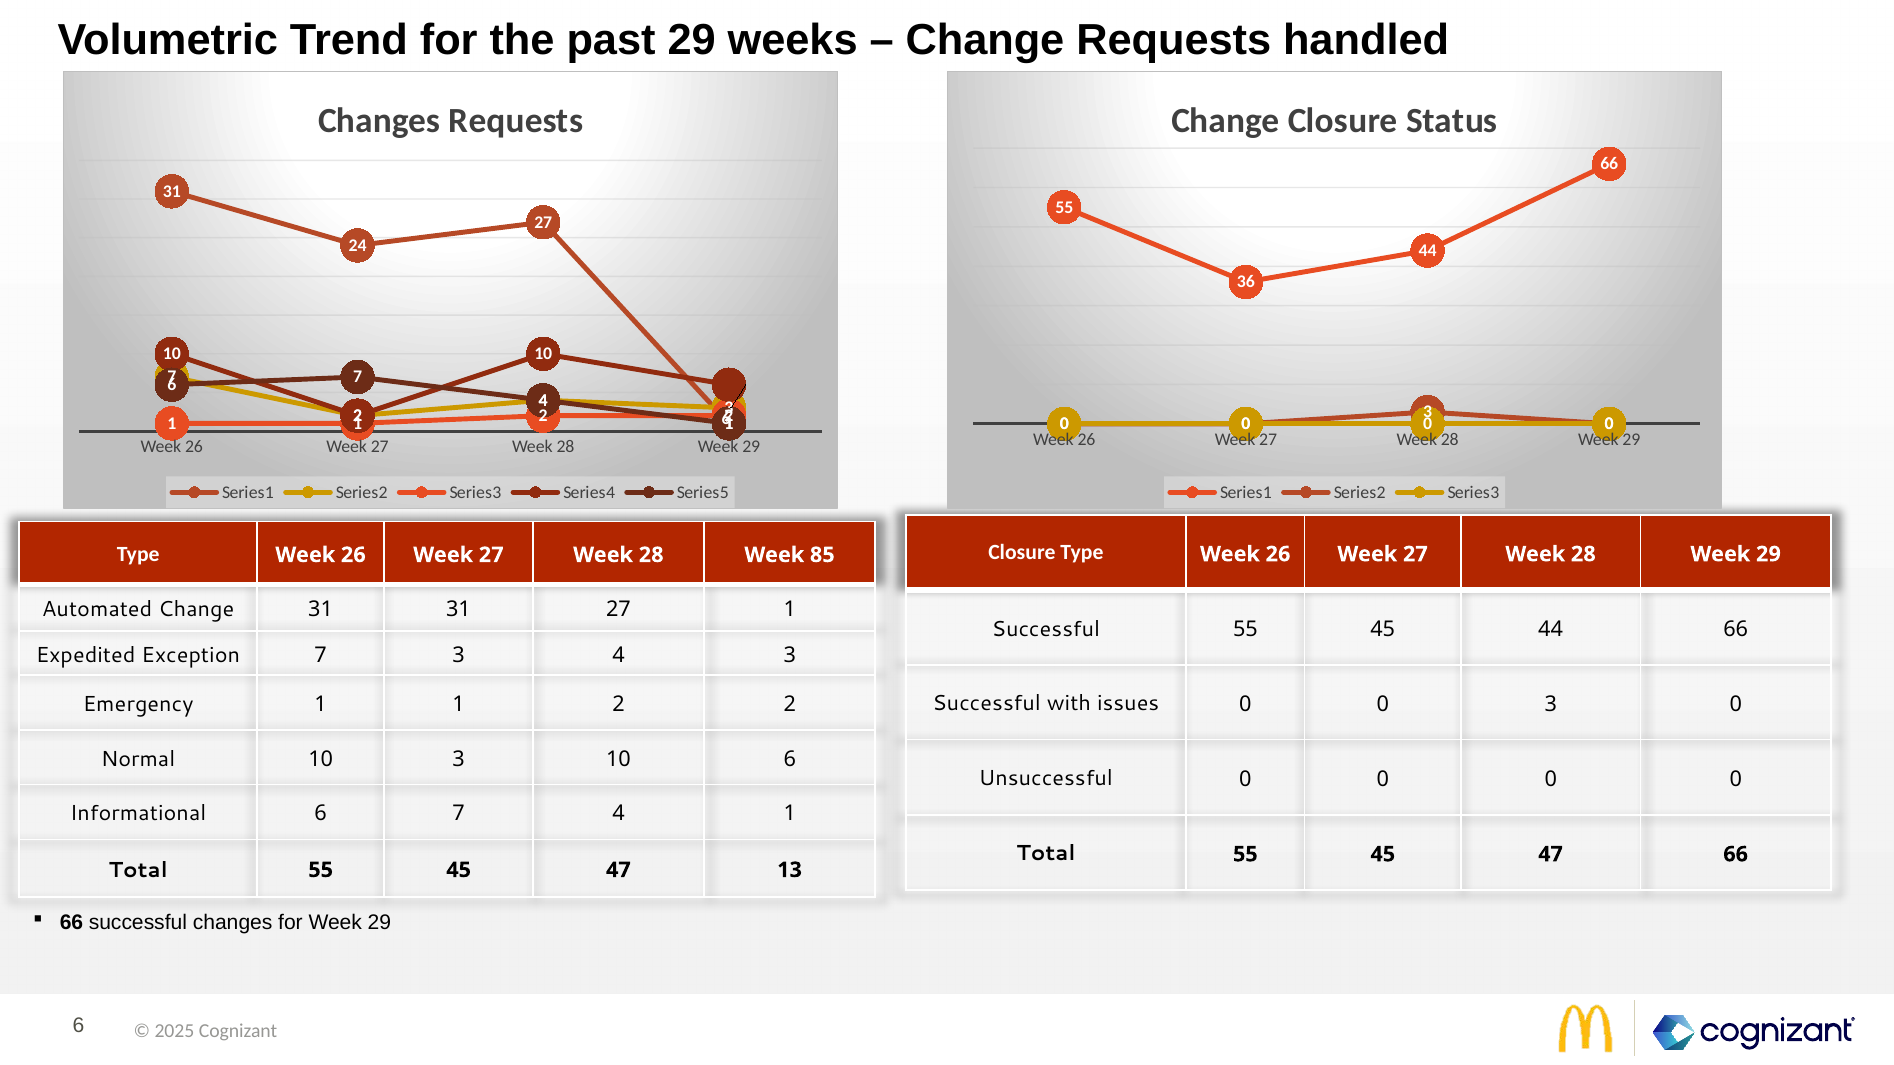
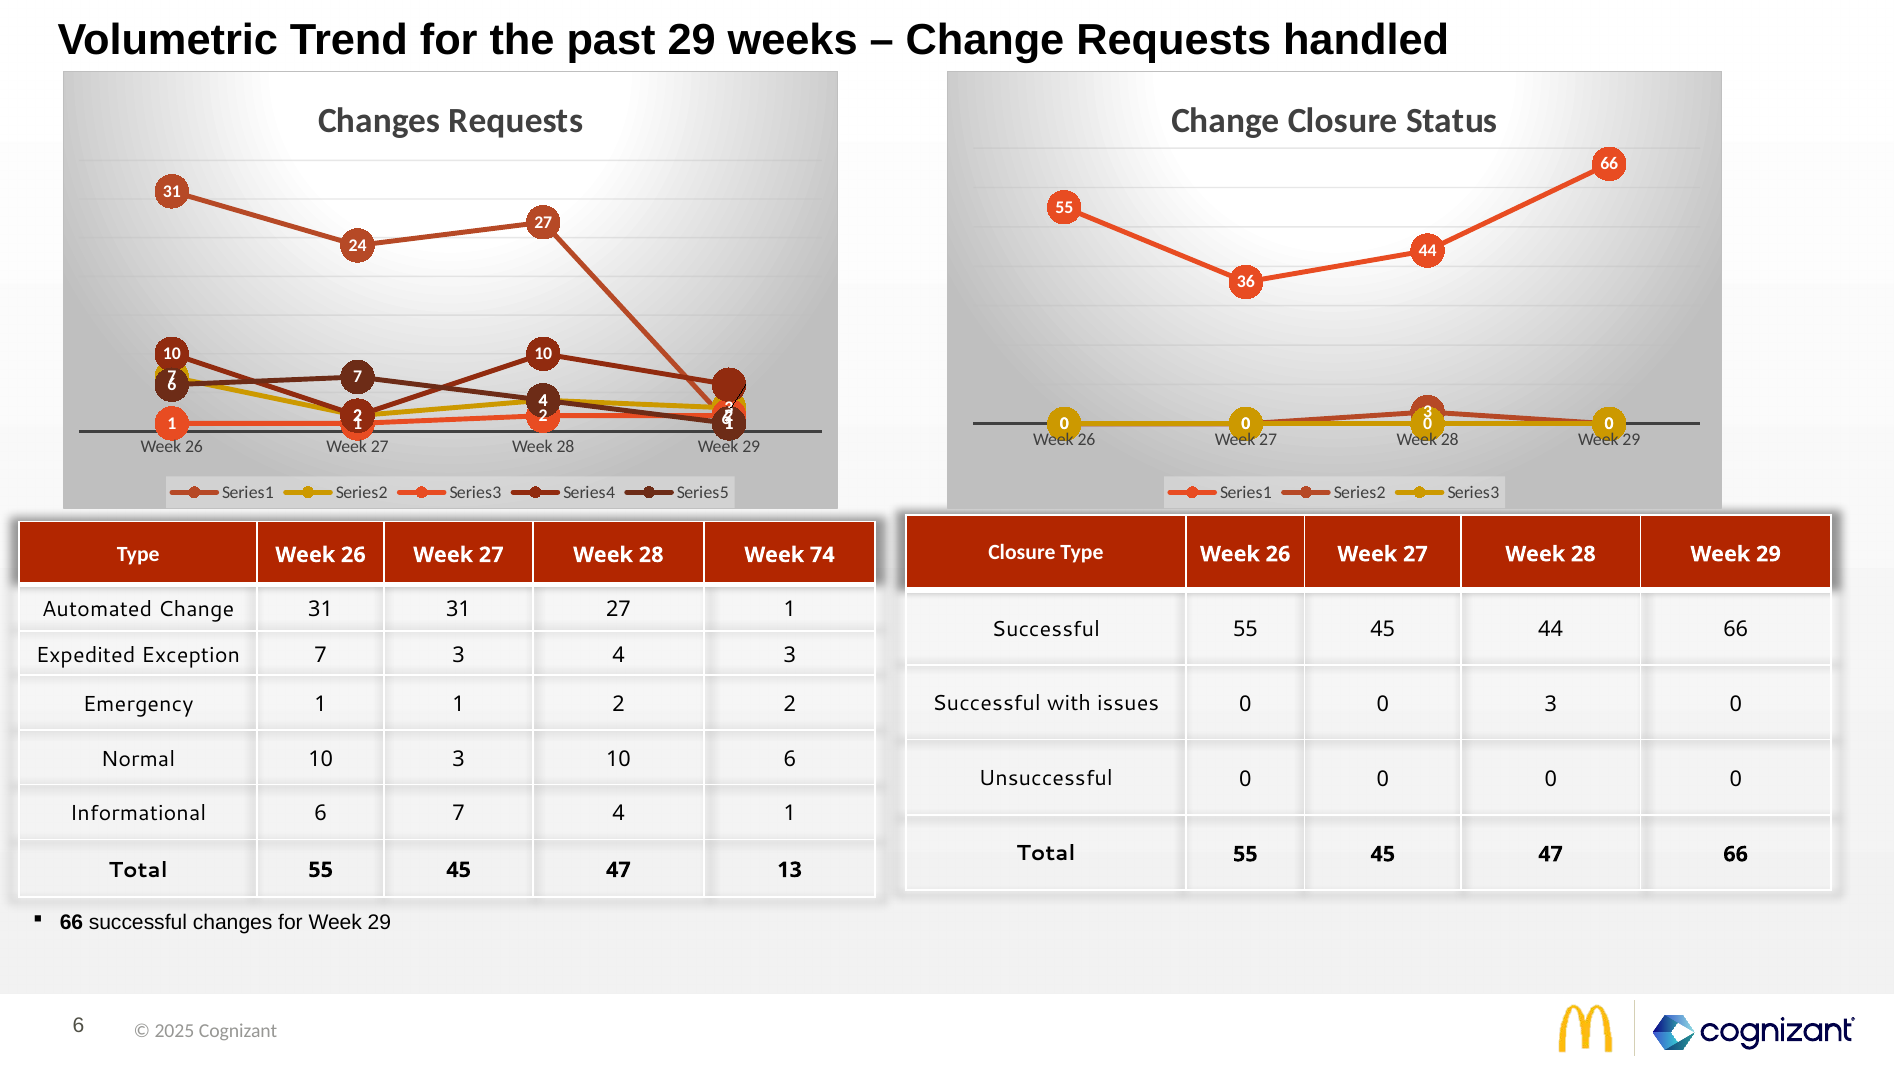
85: 85 -> 74
